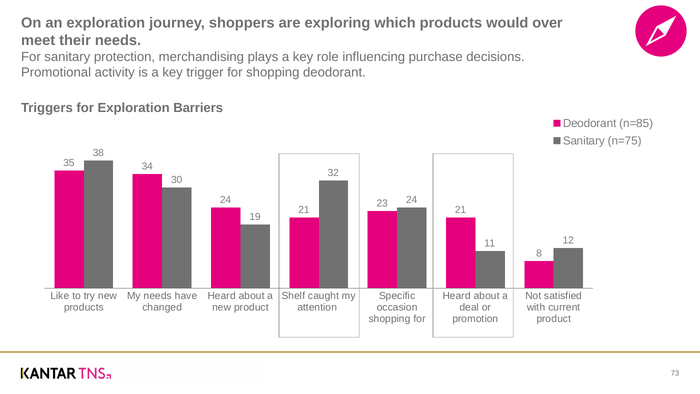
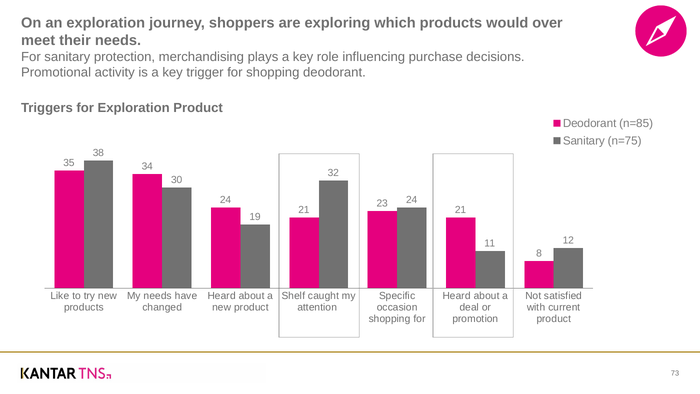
Exploration Barriers: Barriers -> Product
